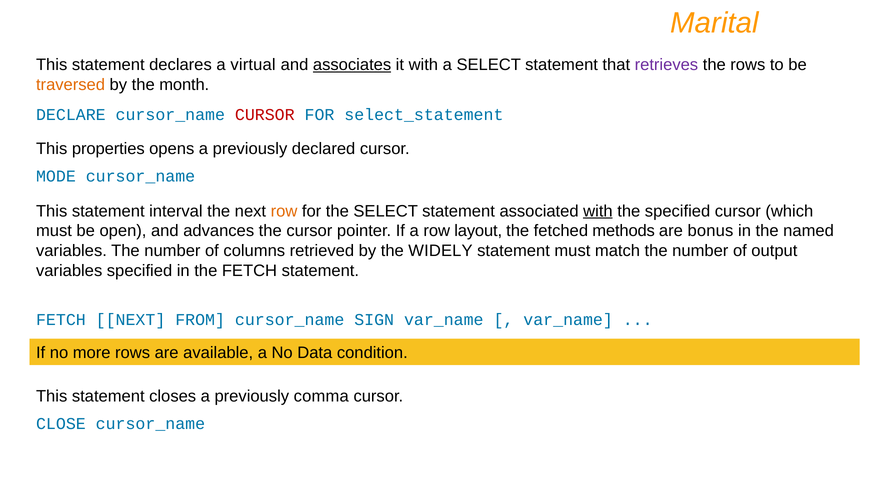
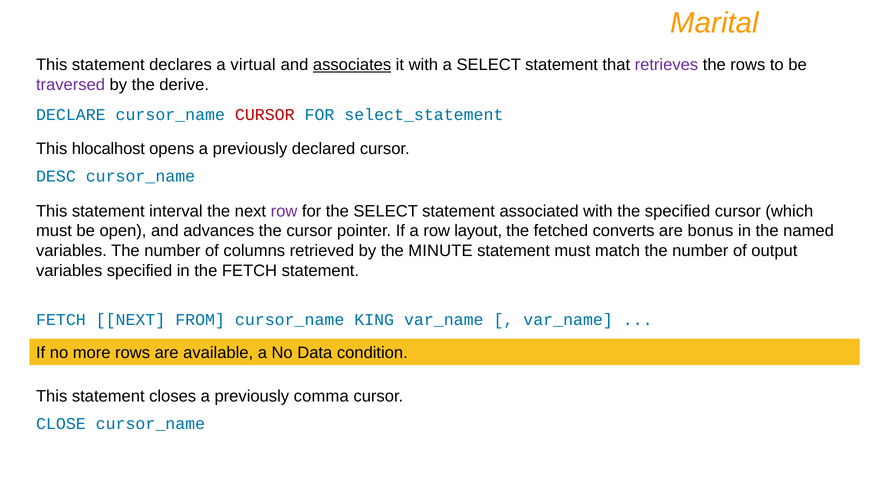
traversed colour: orange -> purple
month: month -> derive
properties: properties -> hlocalhost
MODE: MODE -> DESC
row at (284, 211) colour: orange -> purple
with at (598, 211) underline: present -> none
methods: methods -> converts
WIDELY: WIDELY -> MINUTE
SIGN: SIGN -> KING
